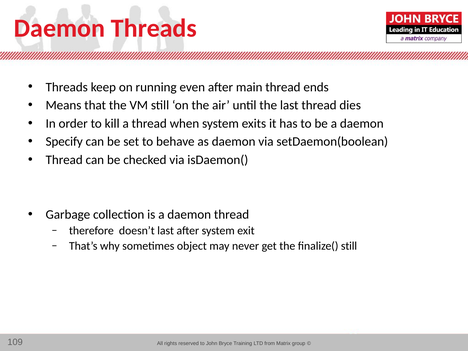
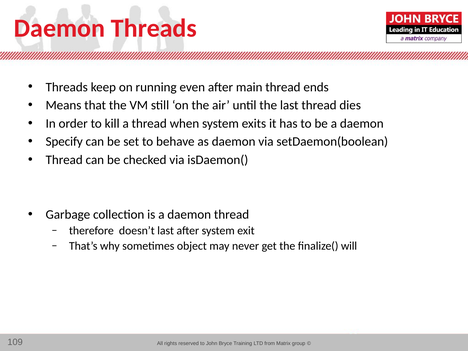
finalize( still: still -> will
